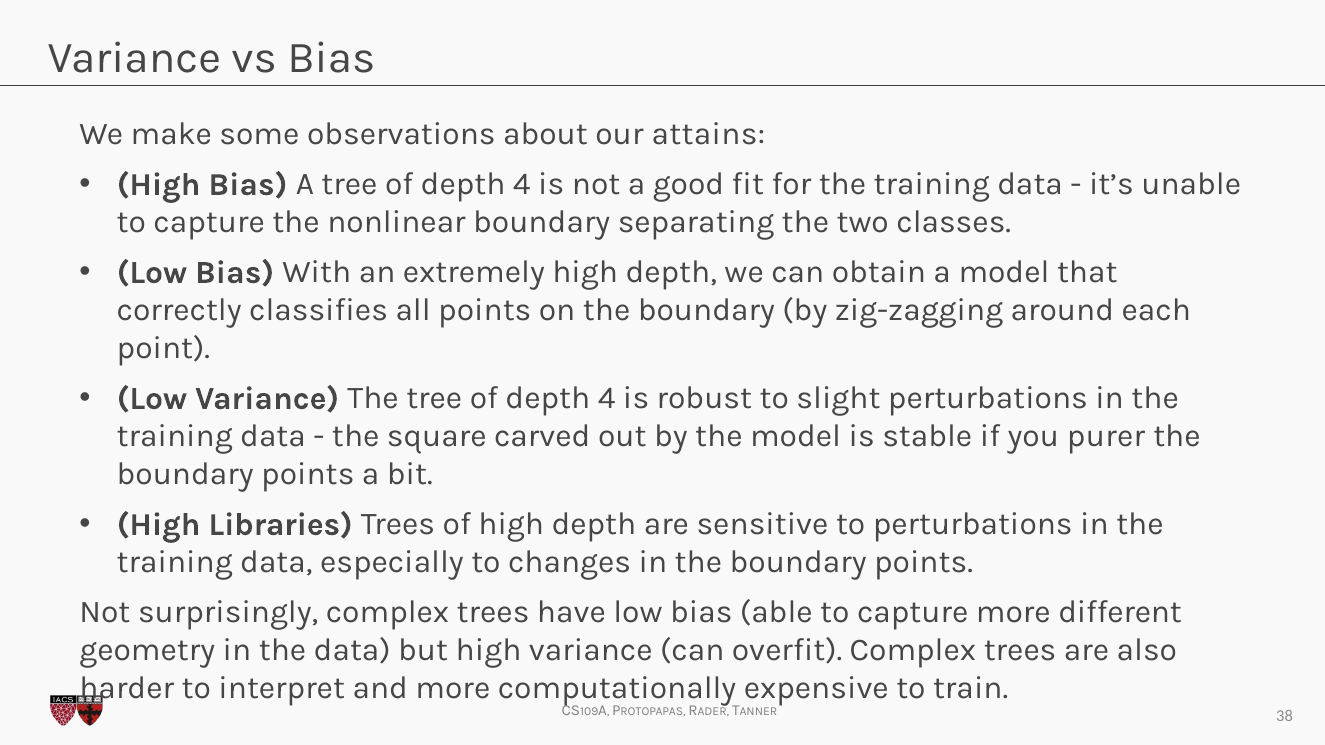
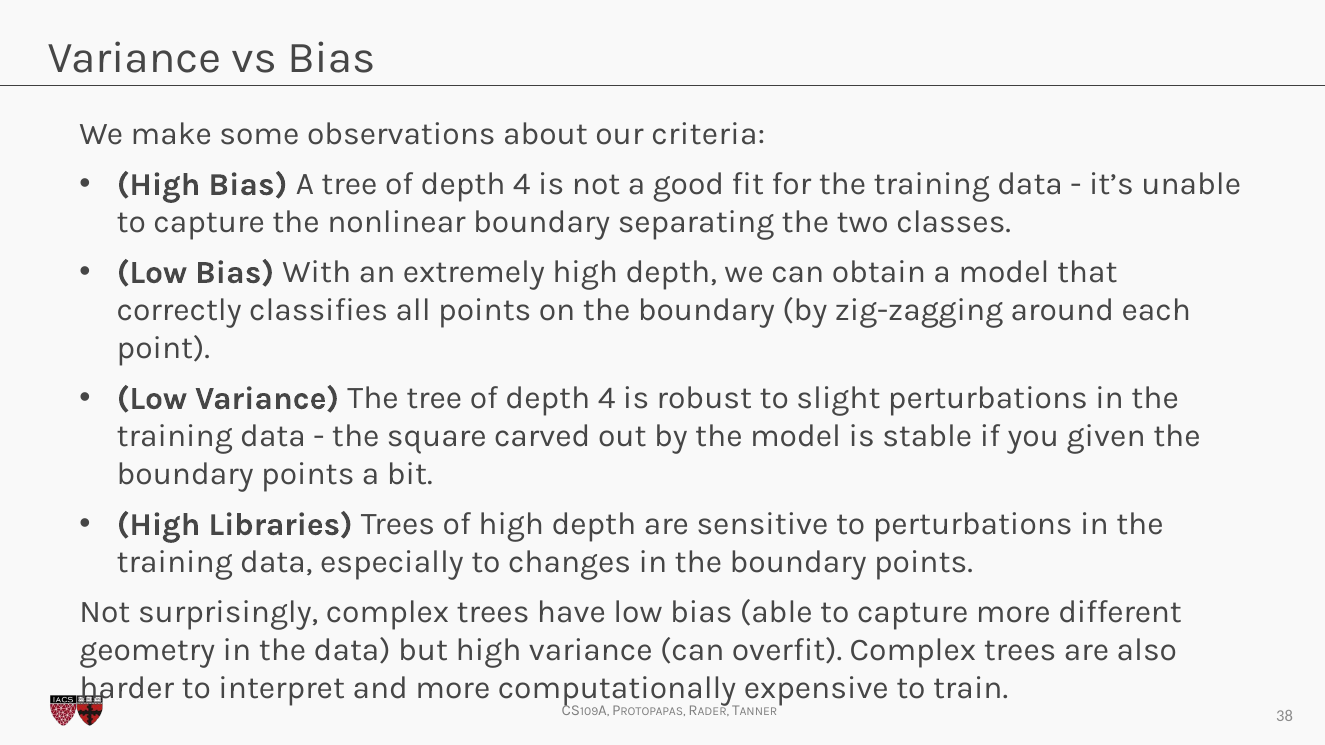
attains: attains -> criteria
purer: purer -> given
